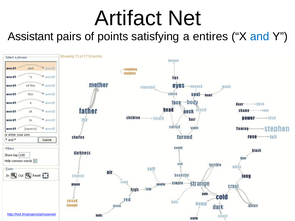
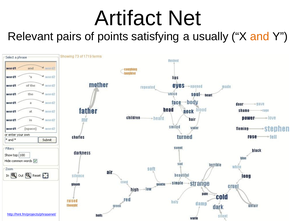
Assistant: Assistant -> Relevant
entires: entires -> usually
and colour: blue -> orange
